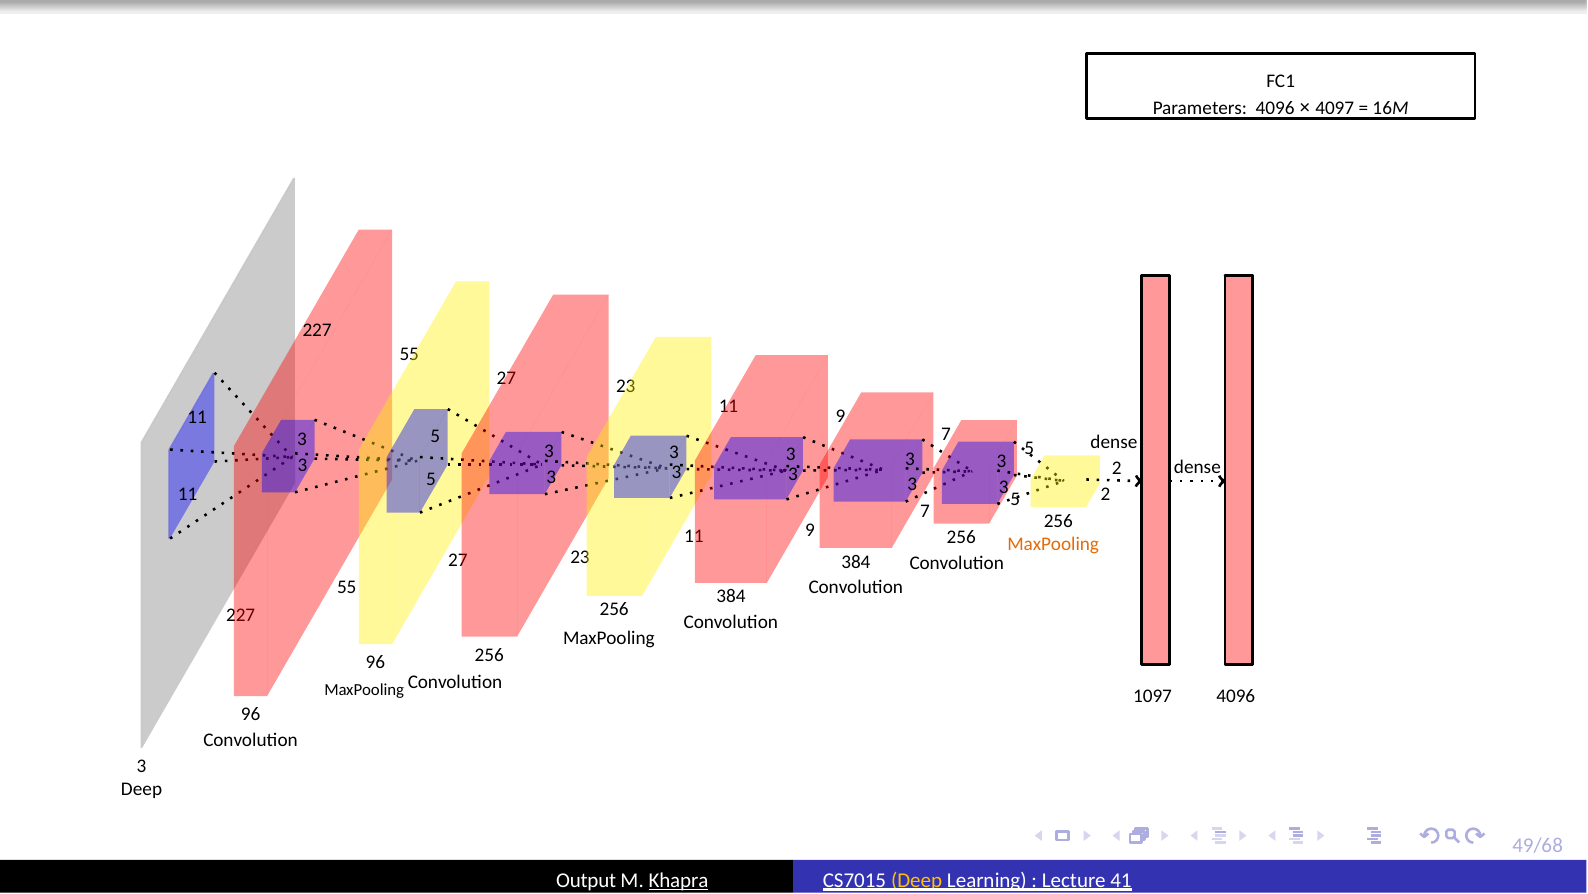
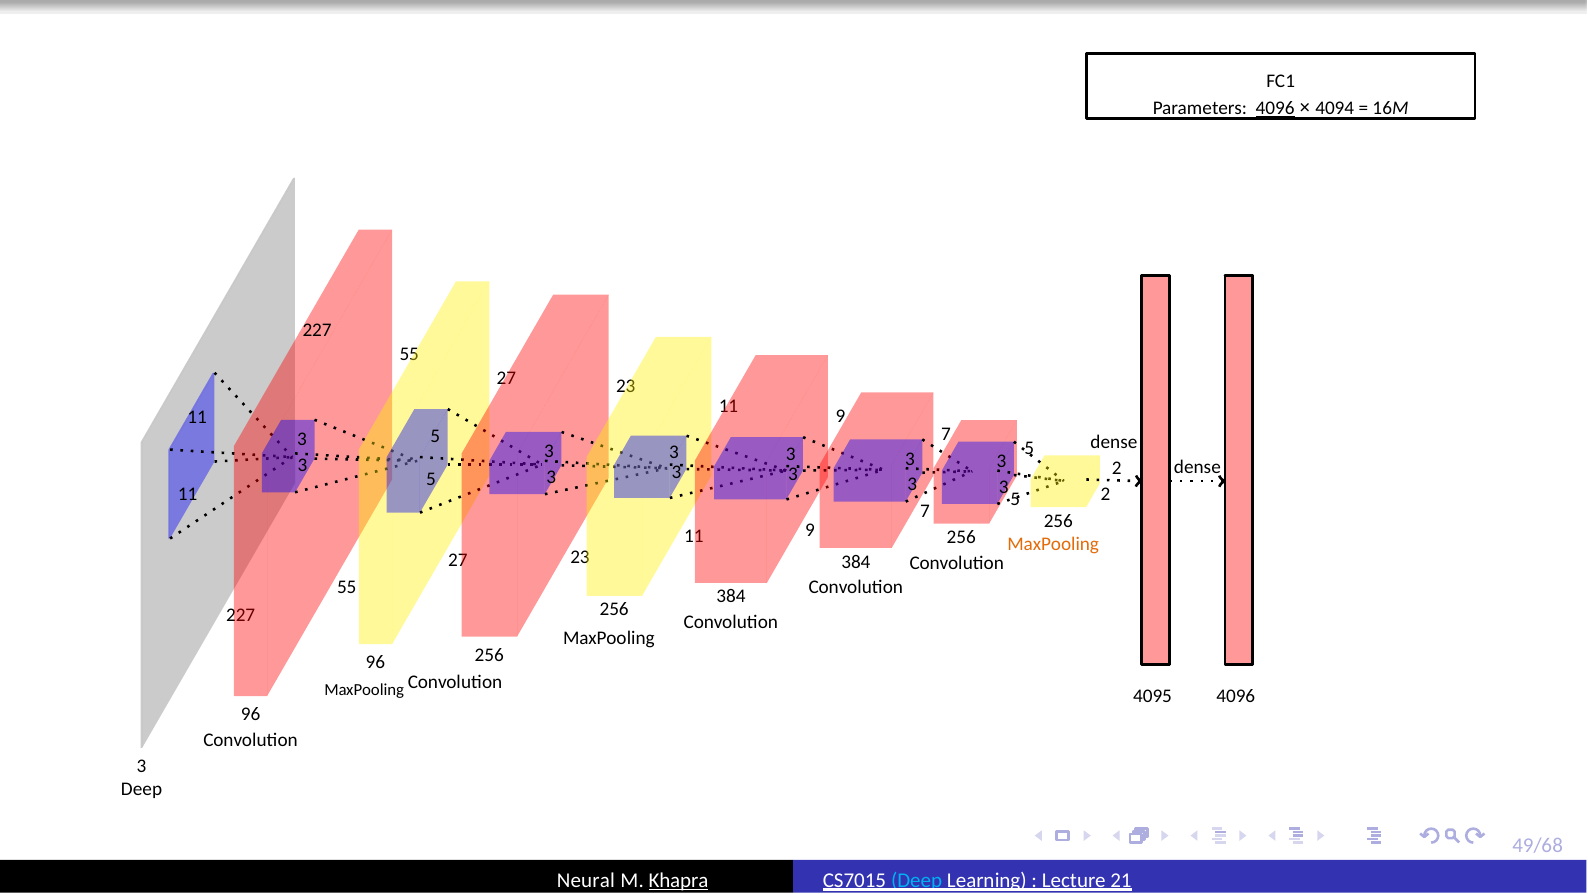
4096 at (1275, 108) underline: none -> present
4097: 4097 -> 4094
1097: 1097 -> 4095
Output: Output -> Neural
Deep at (917, 880) colour: yellow -> light blue
41: 41 -> 21
